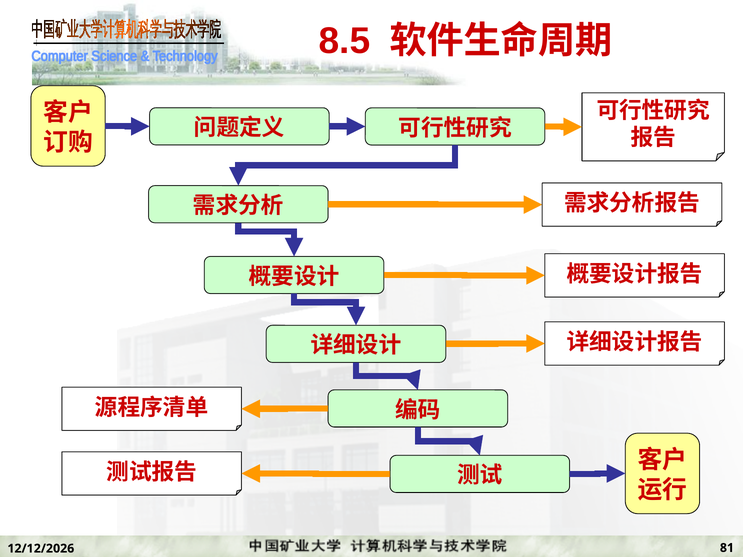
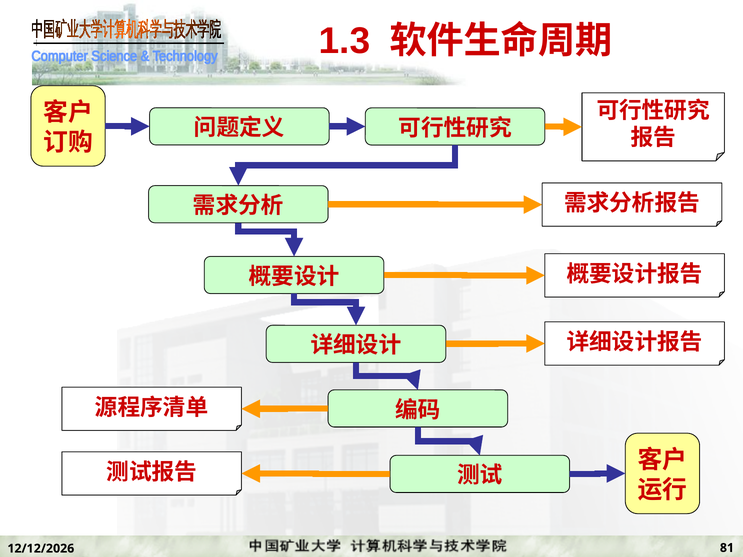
8.5: 8.5 -> 1.3
